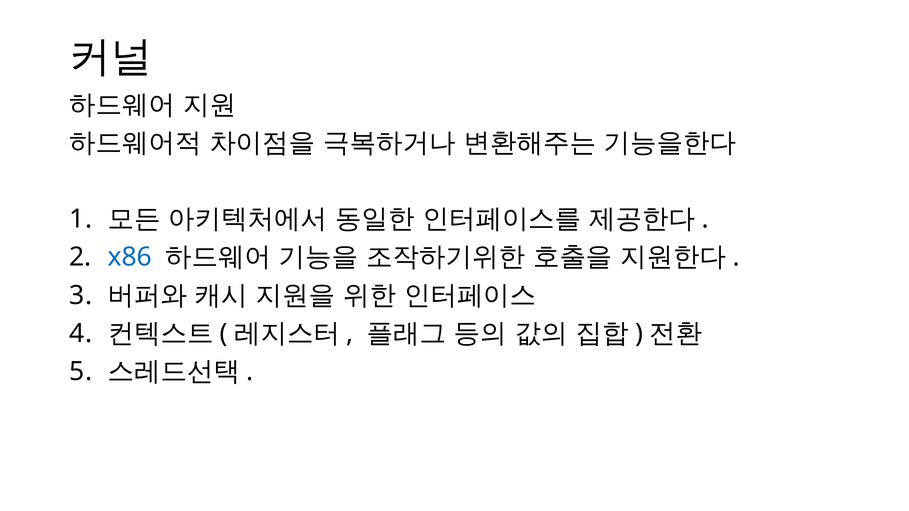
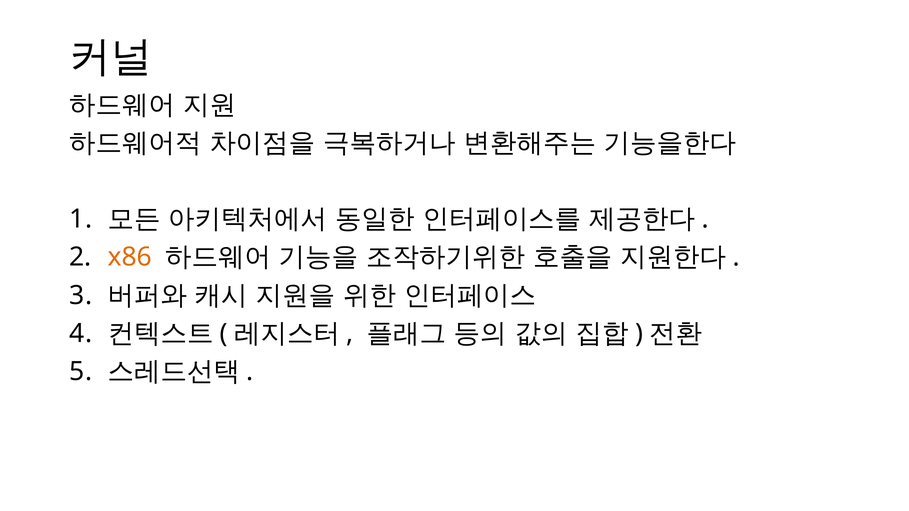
x86 colour: blue -> orange
